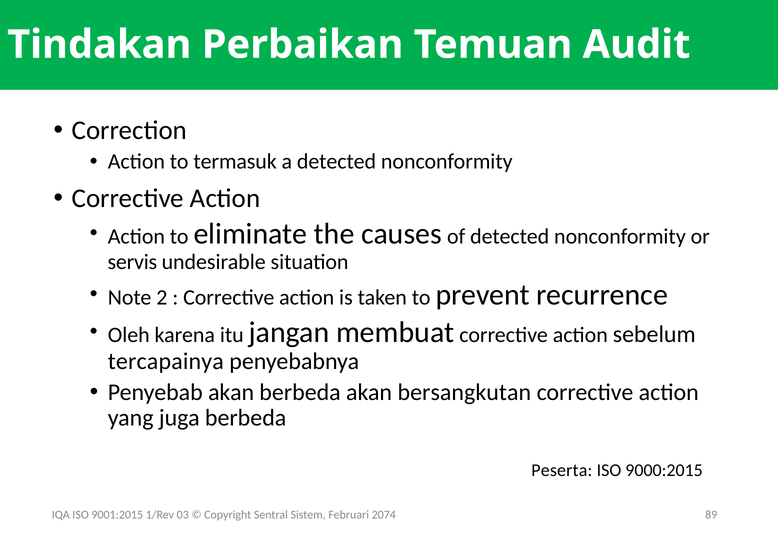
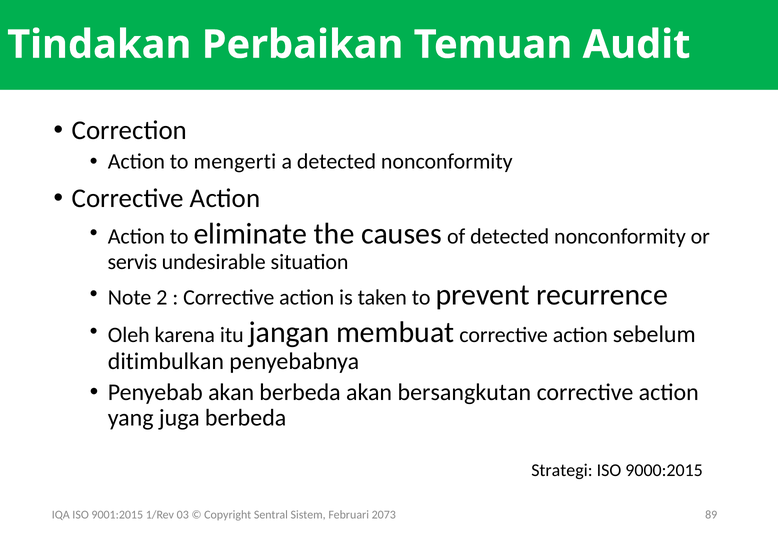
termasuk: termasuk -> mengerti
tercapainya: tercapainya -> ditimbulkan
Peserta: Peserta -> Strategi
2074: 2074 -> 2073
